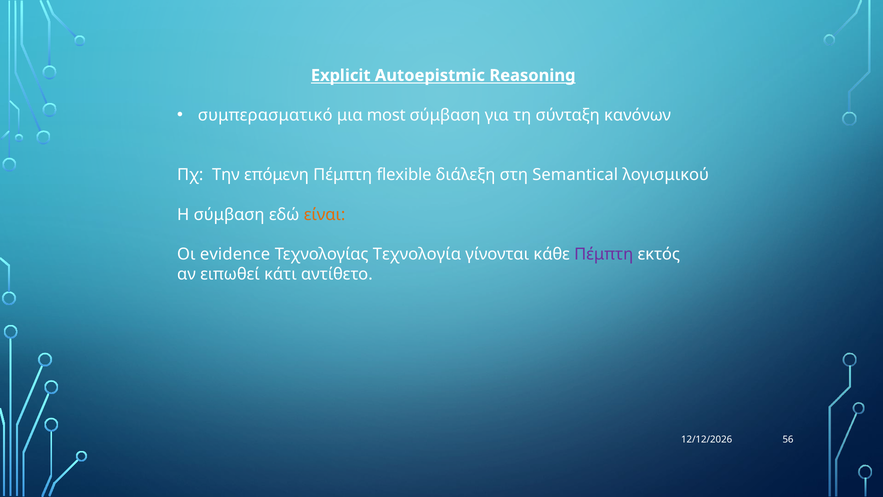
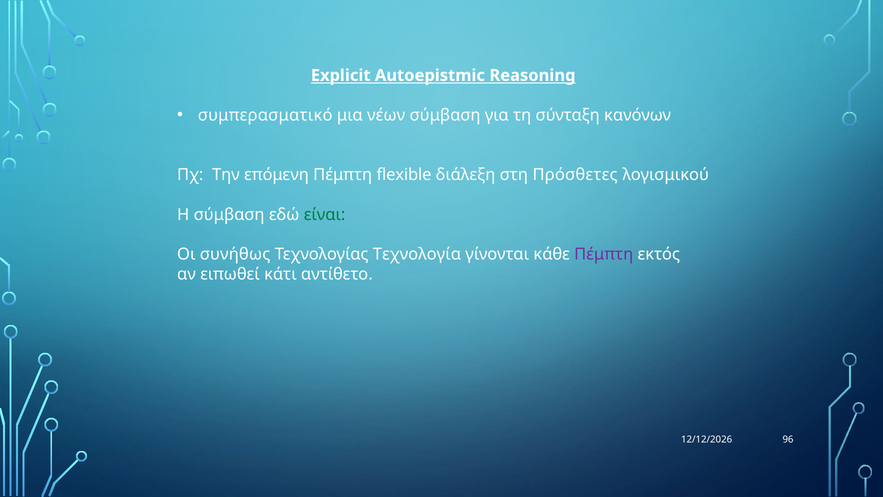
most: most -> νέων
Semantical: Semantical -> Πρόσθετες
είναι colour: orange -> green
evidence: evidence -> συνήθως
56: 56 -> 96
